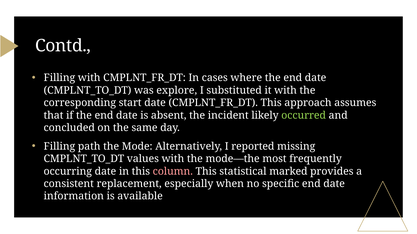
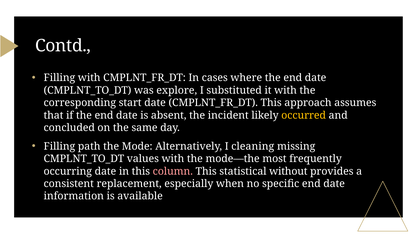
occurred colour: light green -> yellow
reported: reported -> cleaning
marked: marked -> without
